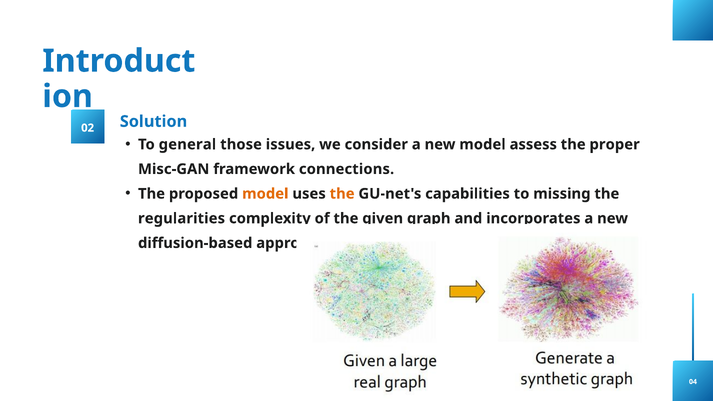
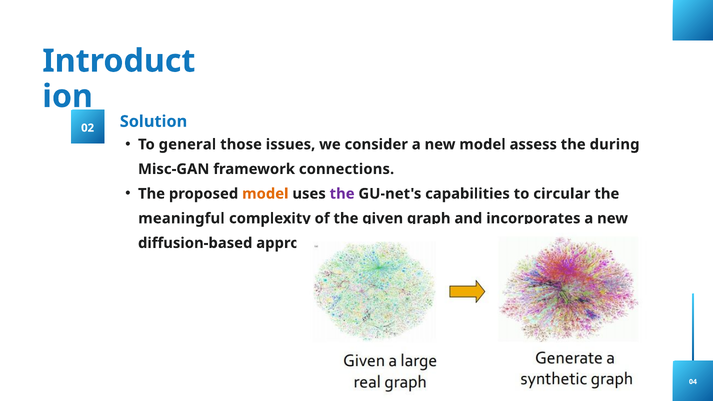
proper: proper -> during
the at (342, 194) colour: orange -> purple
missing: missing -> circular
regularities: regularities -> meaningful
